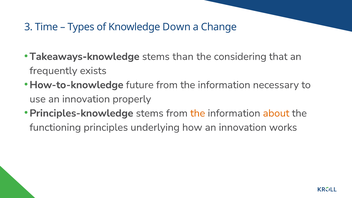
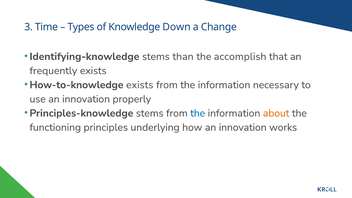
Takeaways-knowledge: Takeaways-knowledge -> Identifying-knowledge
considering: considering -> accomplish
How-to-knowledge future: future -> exists
the at (198, 113) colour: orange -> blue
